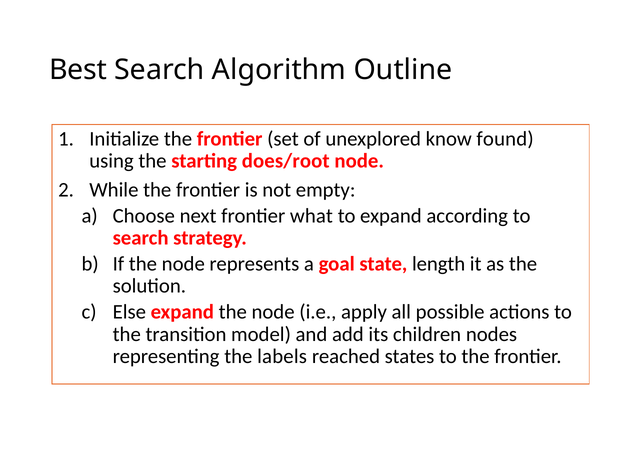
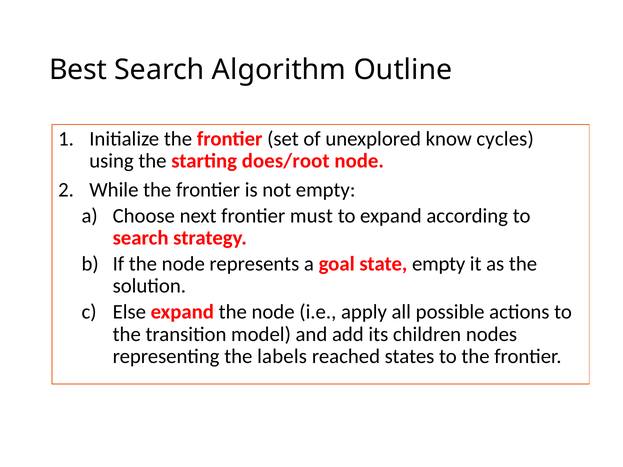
found: found -> cycles
what: what -> must
state length: length -> empty
